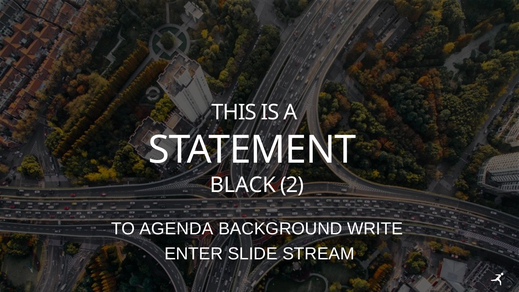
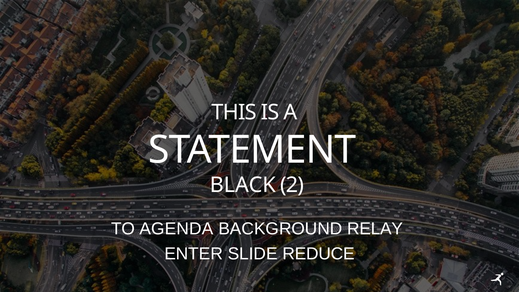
WRITE: WRITE -> RELAY
STREAM: STREAM -> REDUCE
